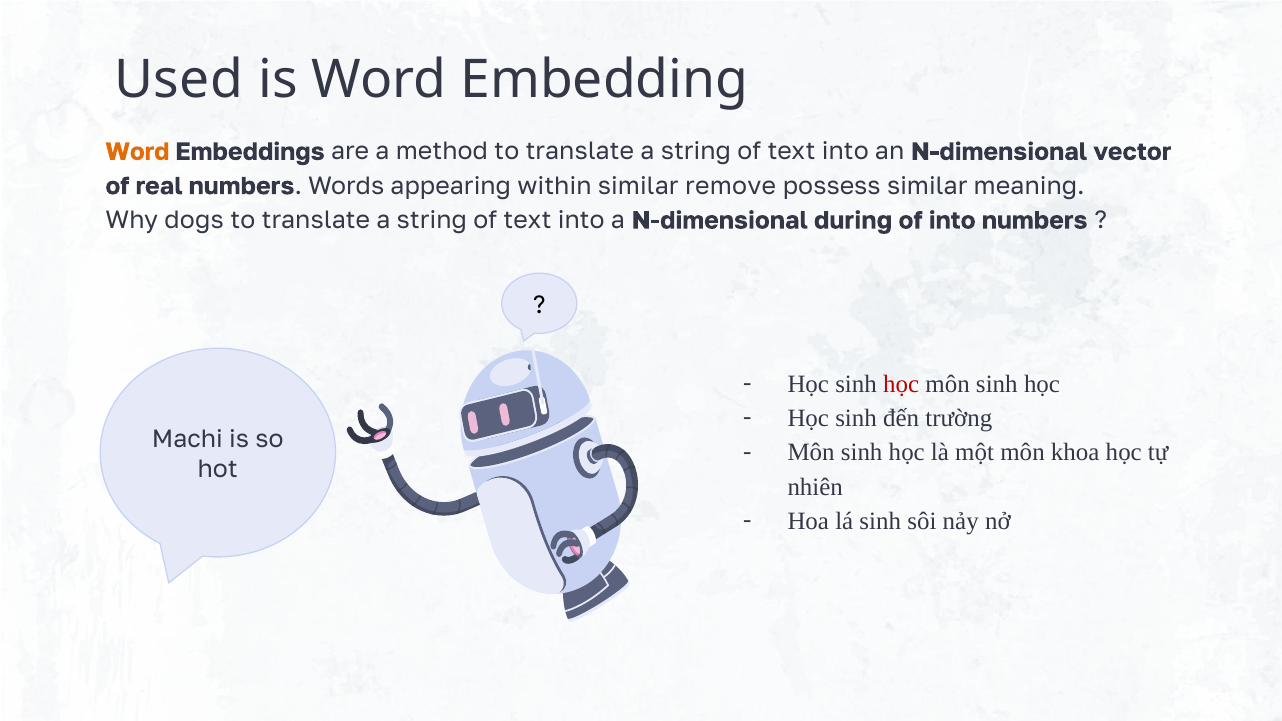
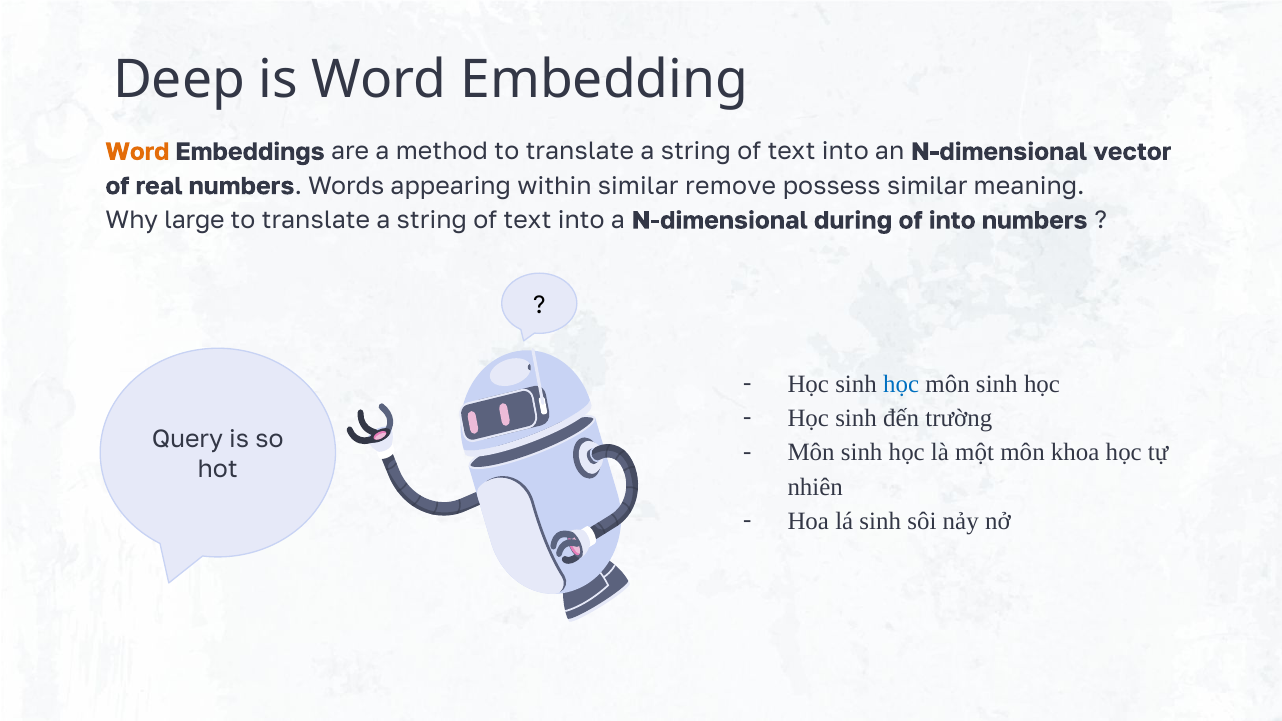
Used: Used -> Deep
dogs: dogs -> large
học at (901, 384) colour: red -> blue
Machi: Machi -> Query
